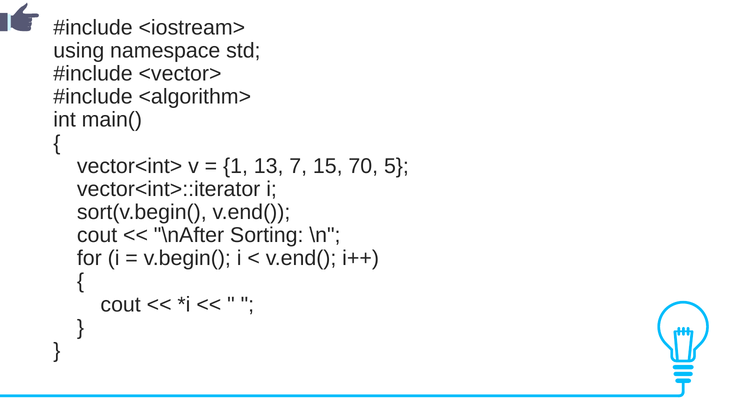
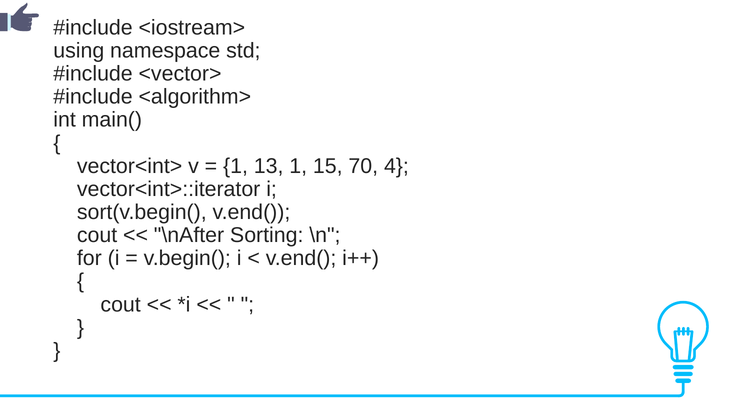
13 7: 7 -> 1
5: 5 -> 4
